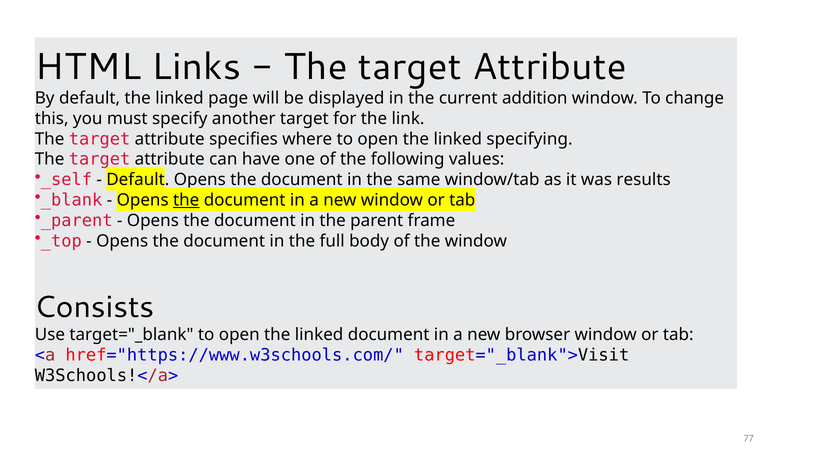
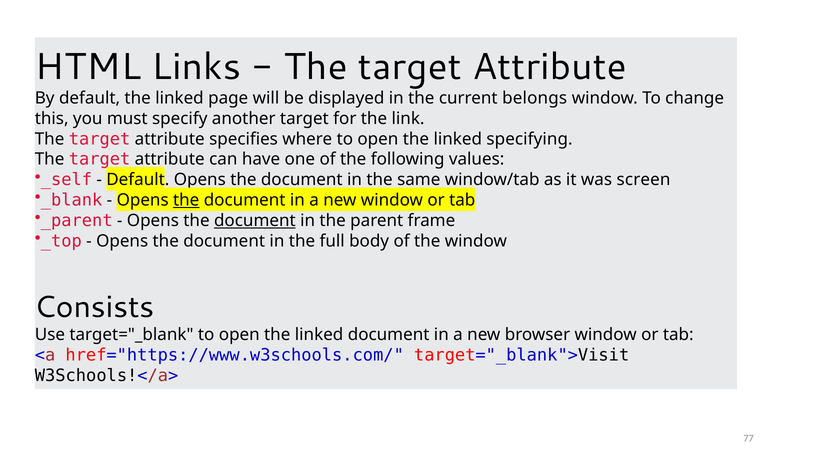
addition: addition -> belongs
results: results -> screen
document at (255, 221) underline: none -> present
